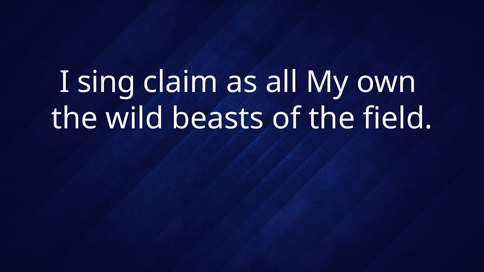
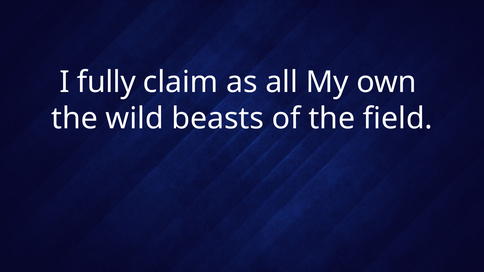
sing: sing -> fully
